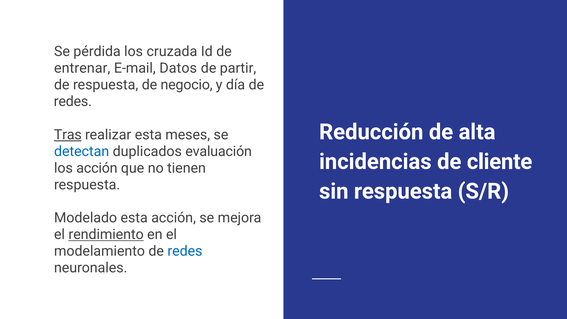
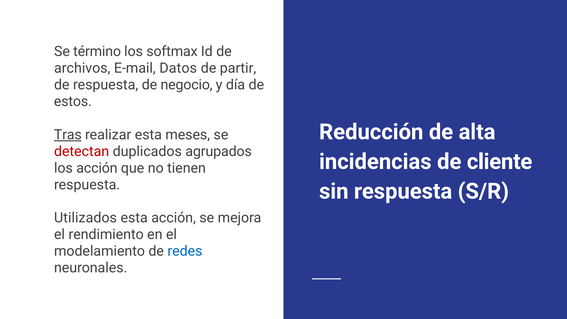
pérdida: pérdida -> término
cruzada: cruzada -> softmax
entrenar: entrenar -> archivos
redes at (73, 101): redes -> estos
detectan colour: blue -> red
evaluación: evaluación -> agrupados
Modelado: Modelado -> Utilizados
rendimiento underline: present -> none
